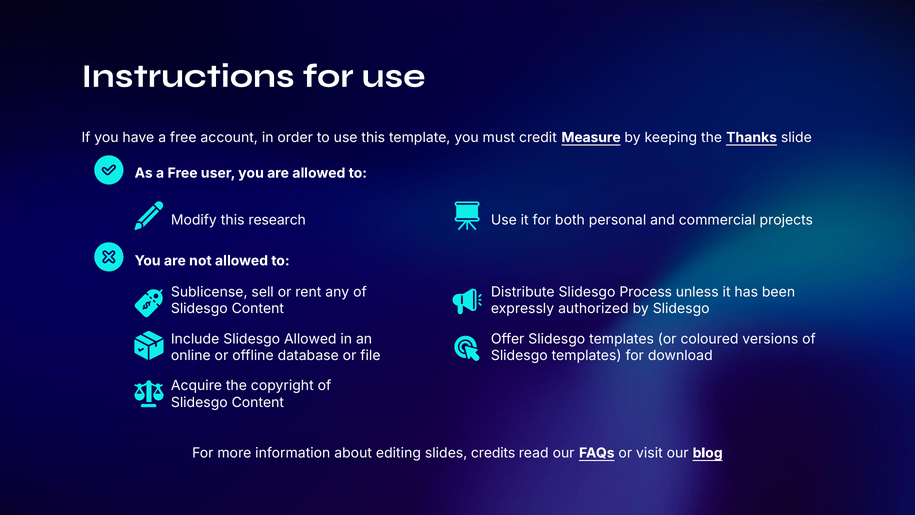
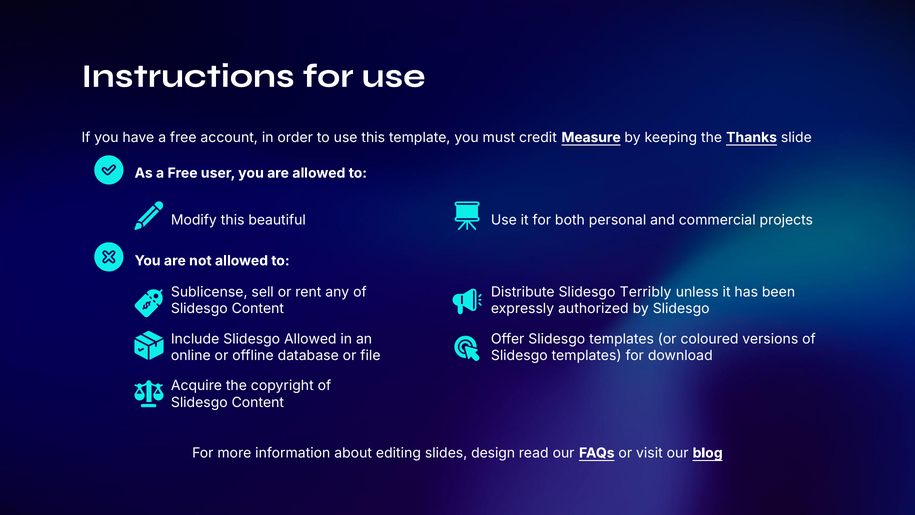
research: research -> beautiful
Process: Process -> Terribly
credits: credits -> design
